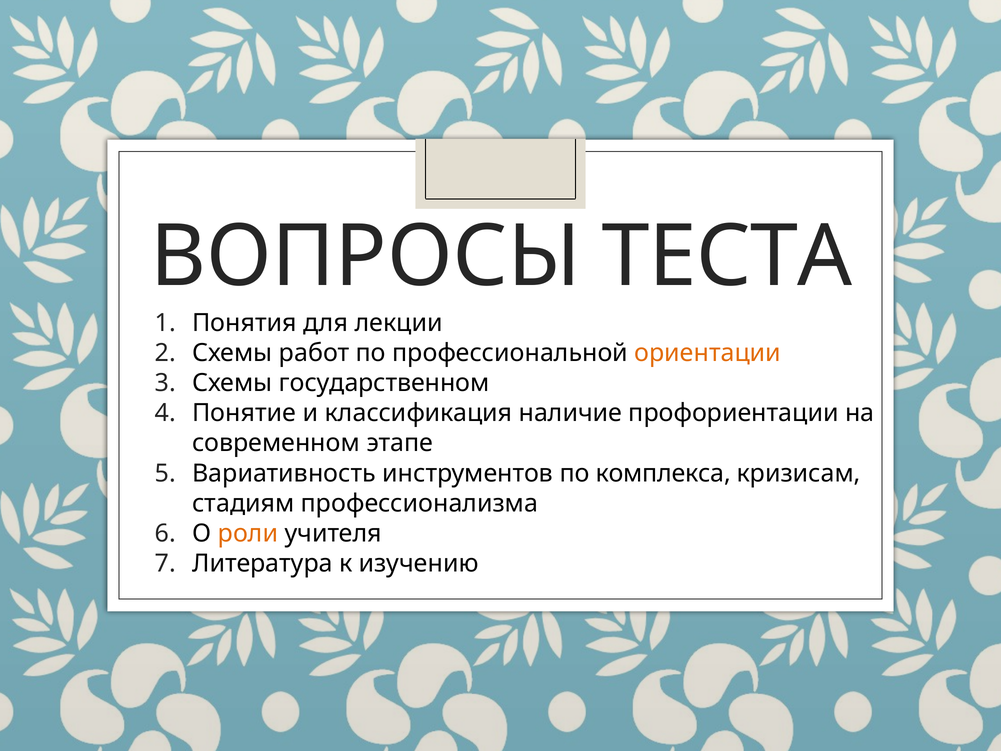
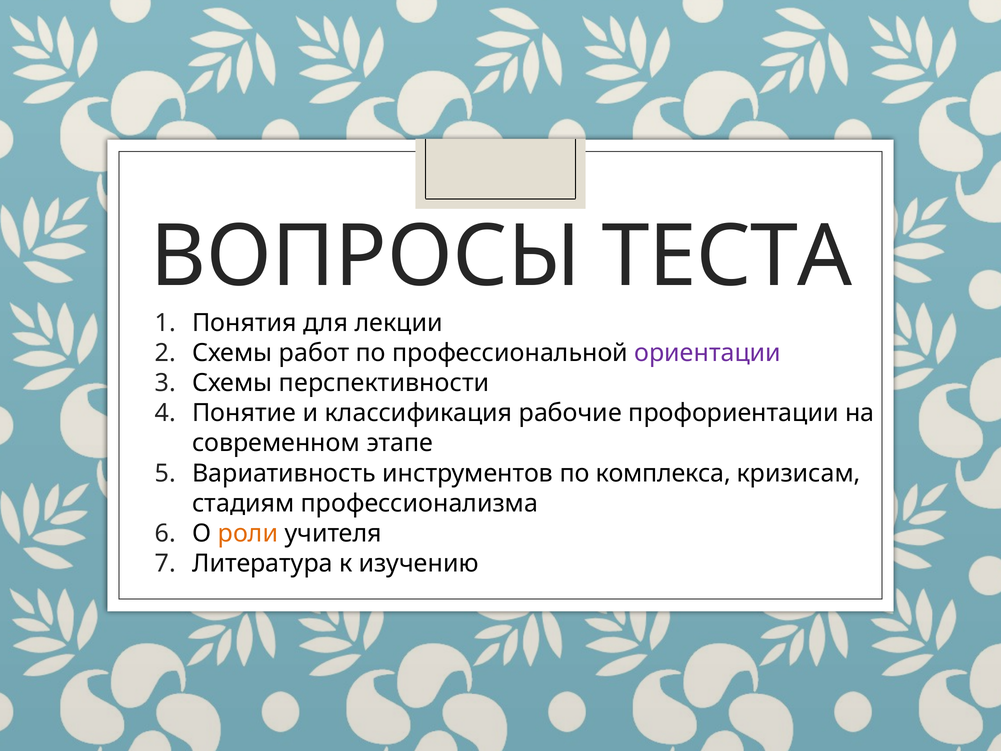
ориентации colour: orange -> purple
государственном: государственном -> перспективности
наличие: наличие -> рабочие
